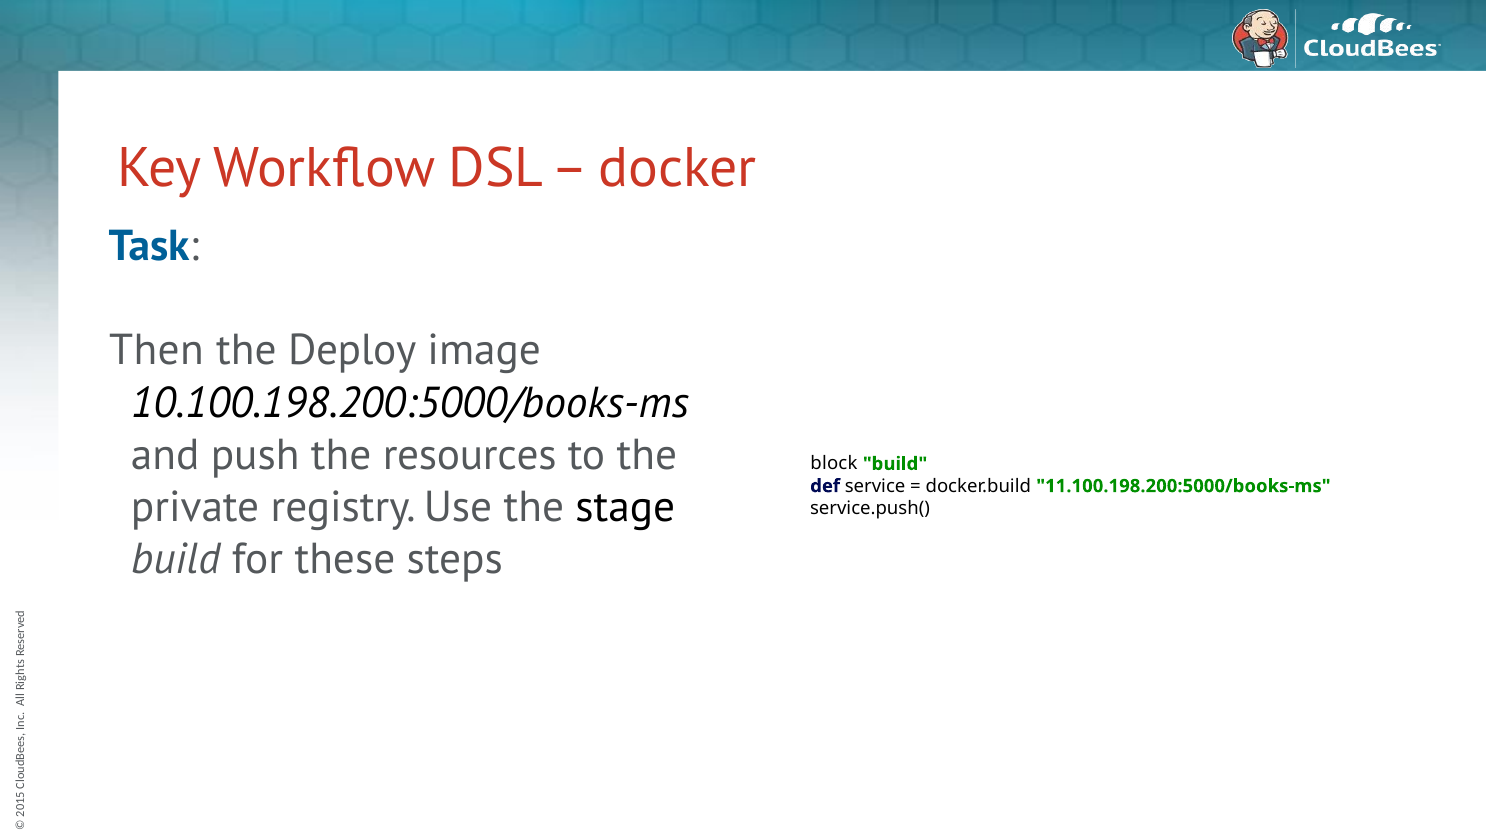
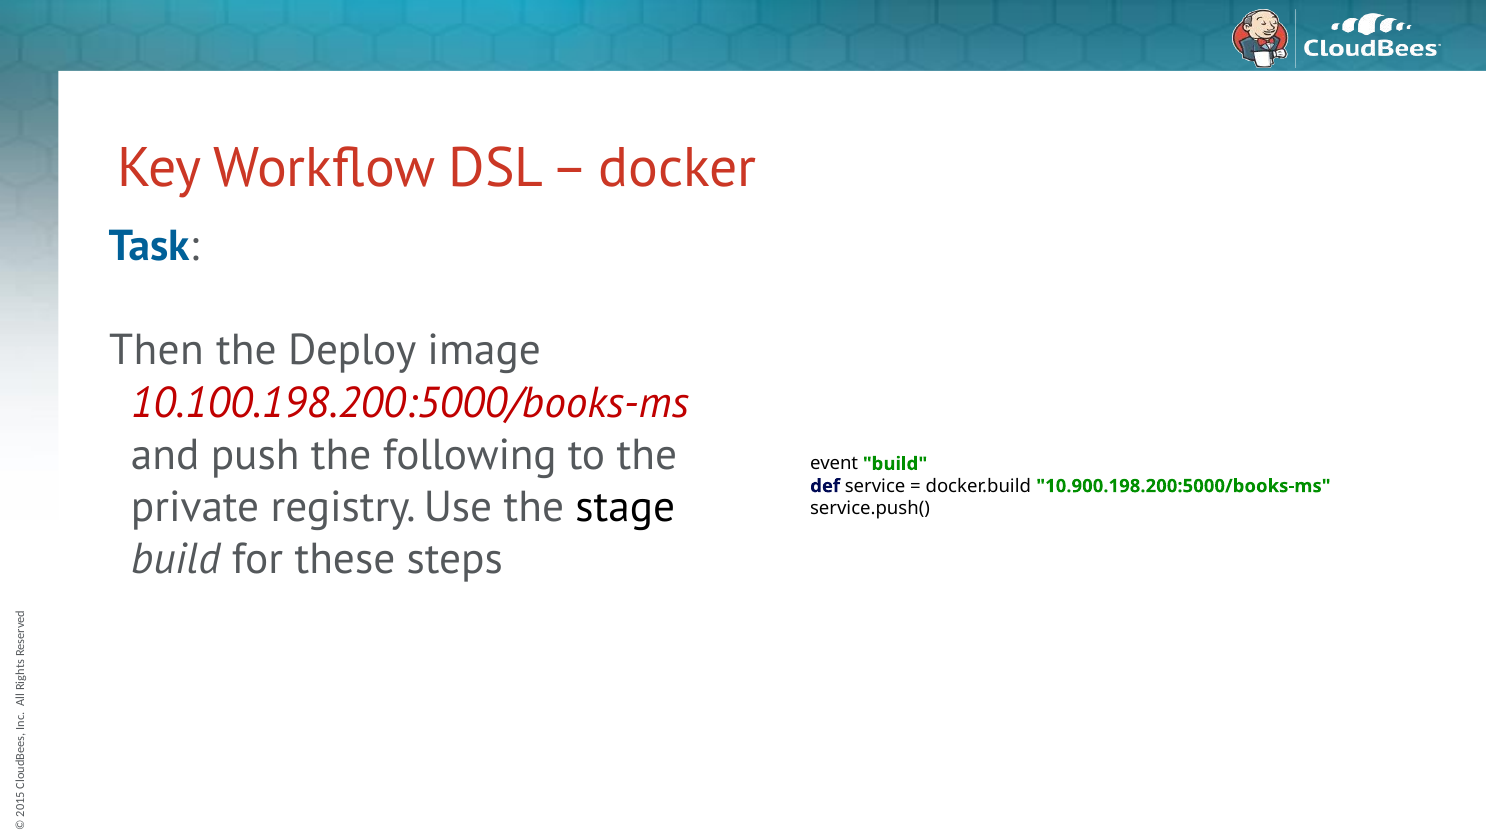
10.100.198.200:5000/books-ms colour: black -> red
resources: resources -> following
block: block -> event
11.100.198.200:5000/books-ms: 11.100.198.200:5000/books-ms -> 10.900.198.200:5000/books-ms
